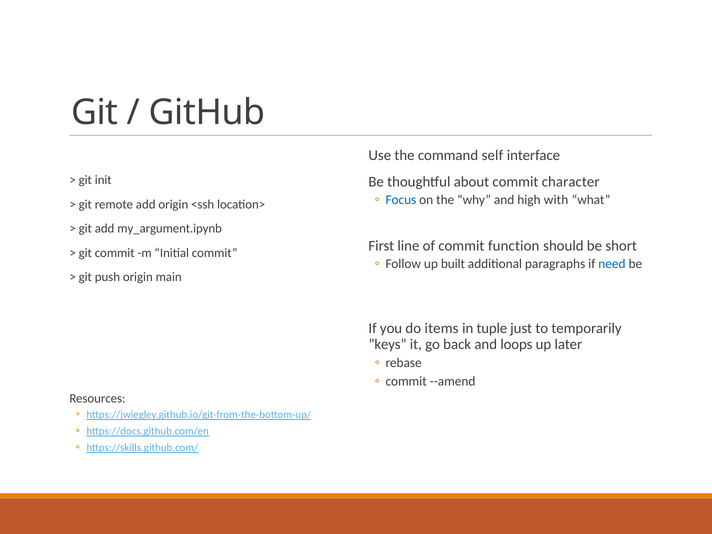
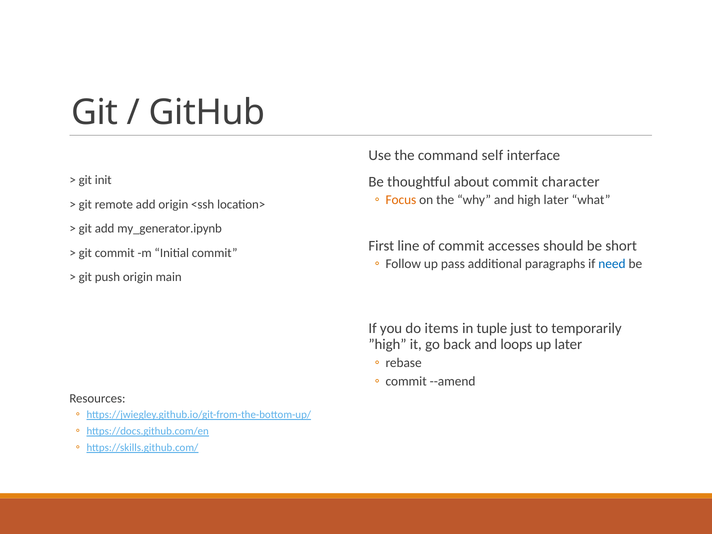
Focus colour: blue -> orange
high with: with -> later
my_argument.ipynb: my_argument.ipynb -> my_generator.ipynb
function: function -> accesses
built: built -> pass
”keys: ”keys -> ”high
